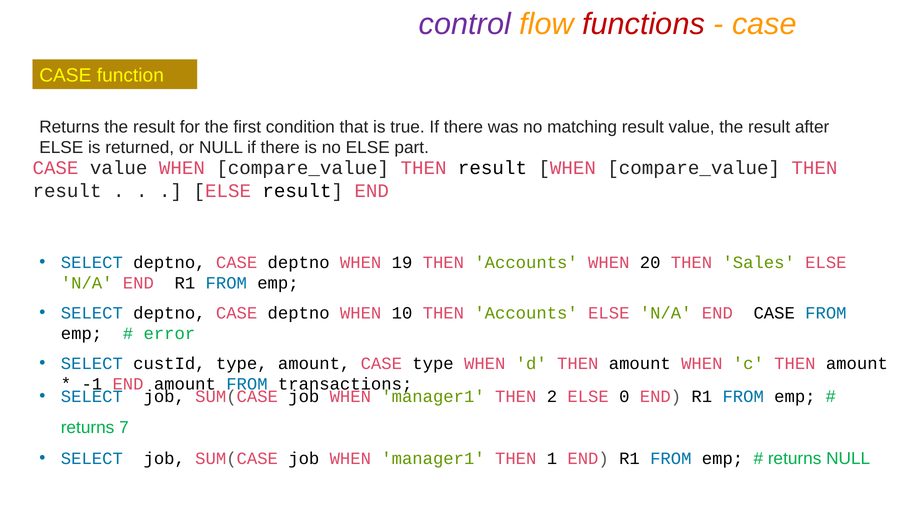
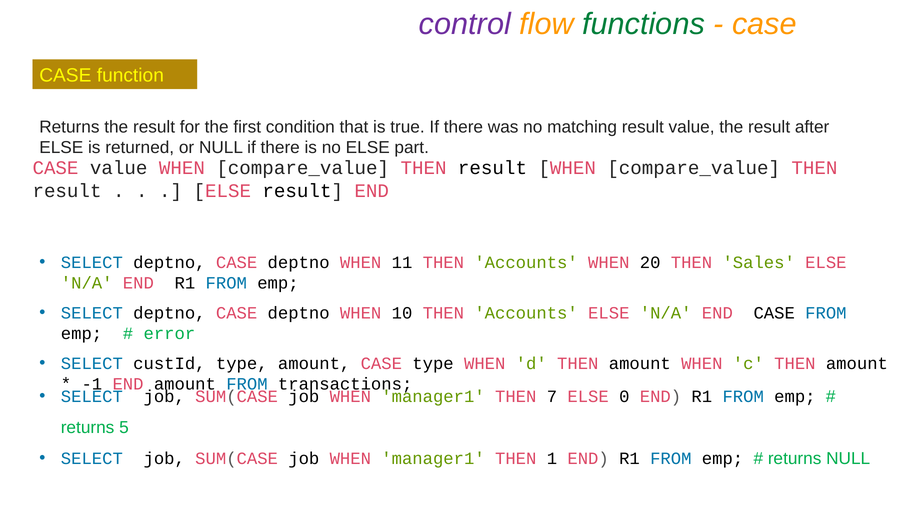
functions colour: red -> green
19: 19 -> 11
2: 2 -> 7
7: 7 -> 5
